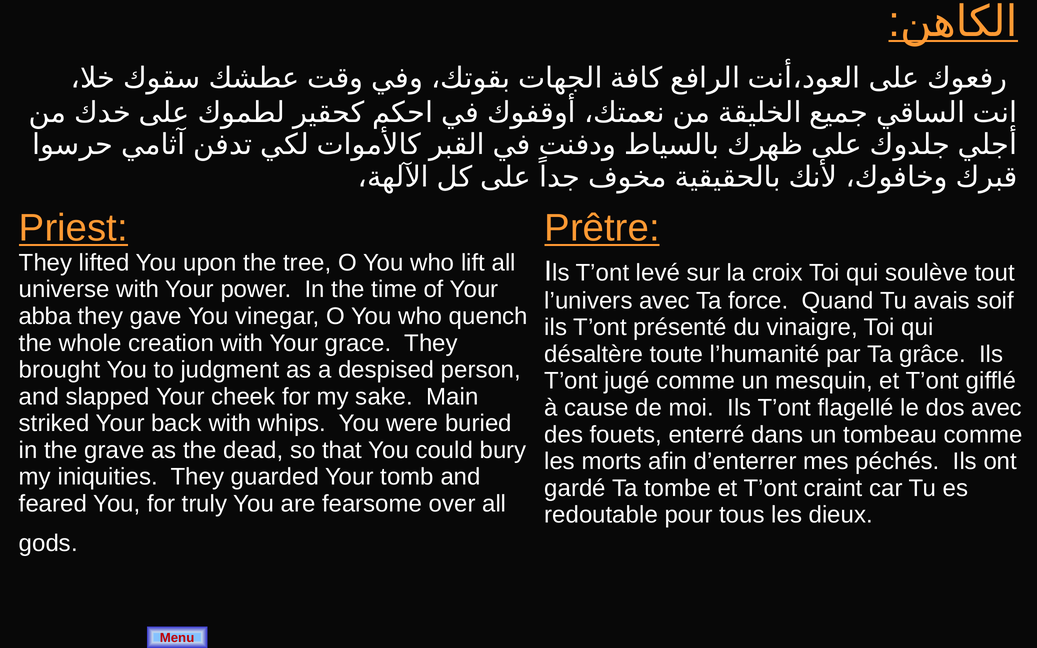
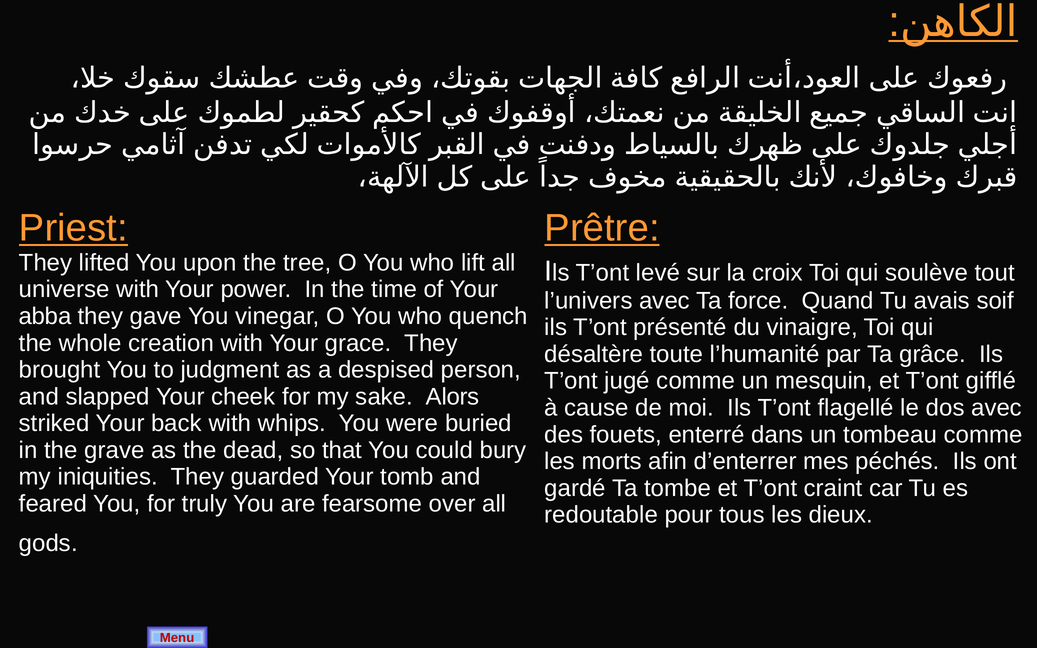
Main: Main -> Alors
